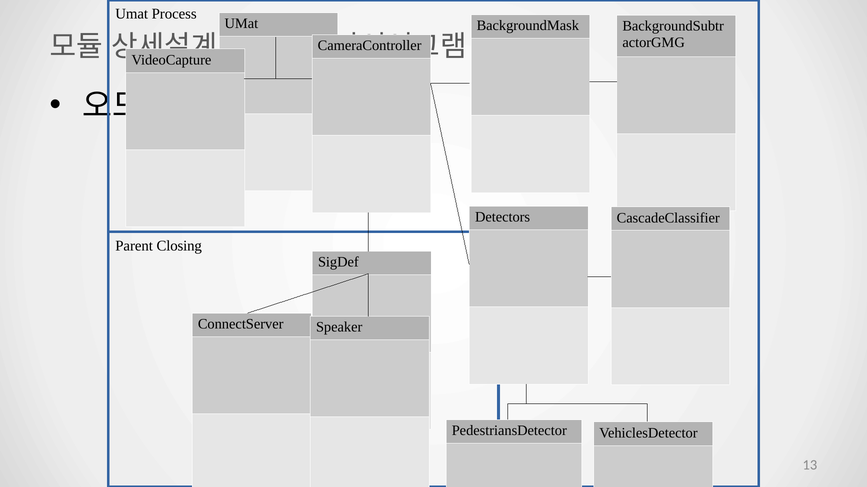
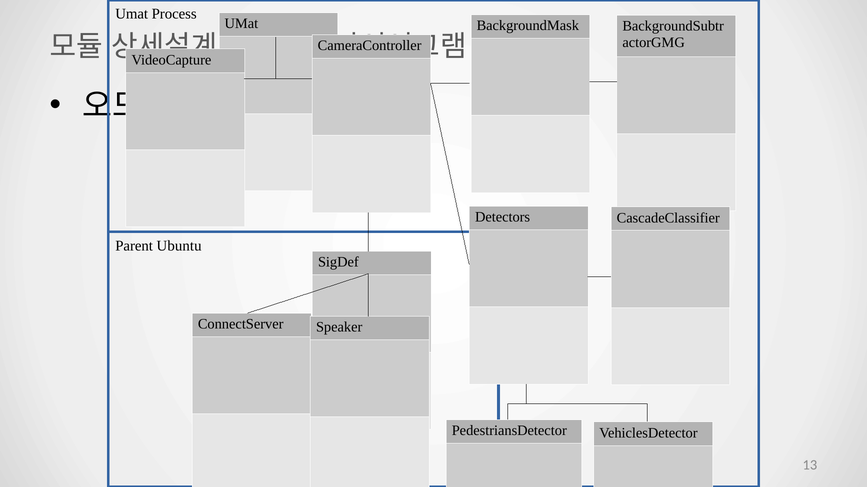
Closing: Closing -> Ubuntu
